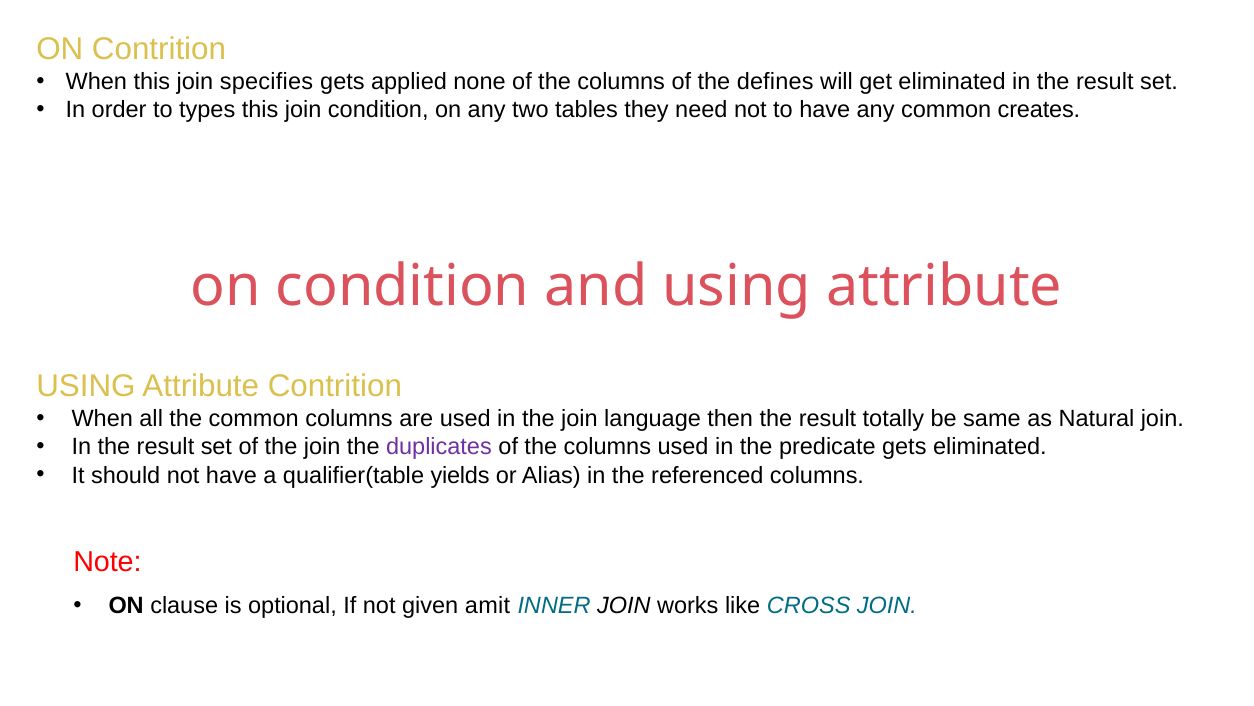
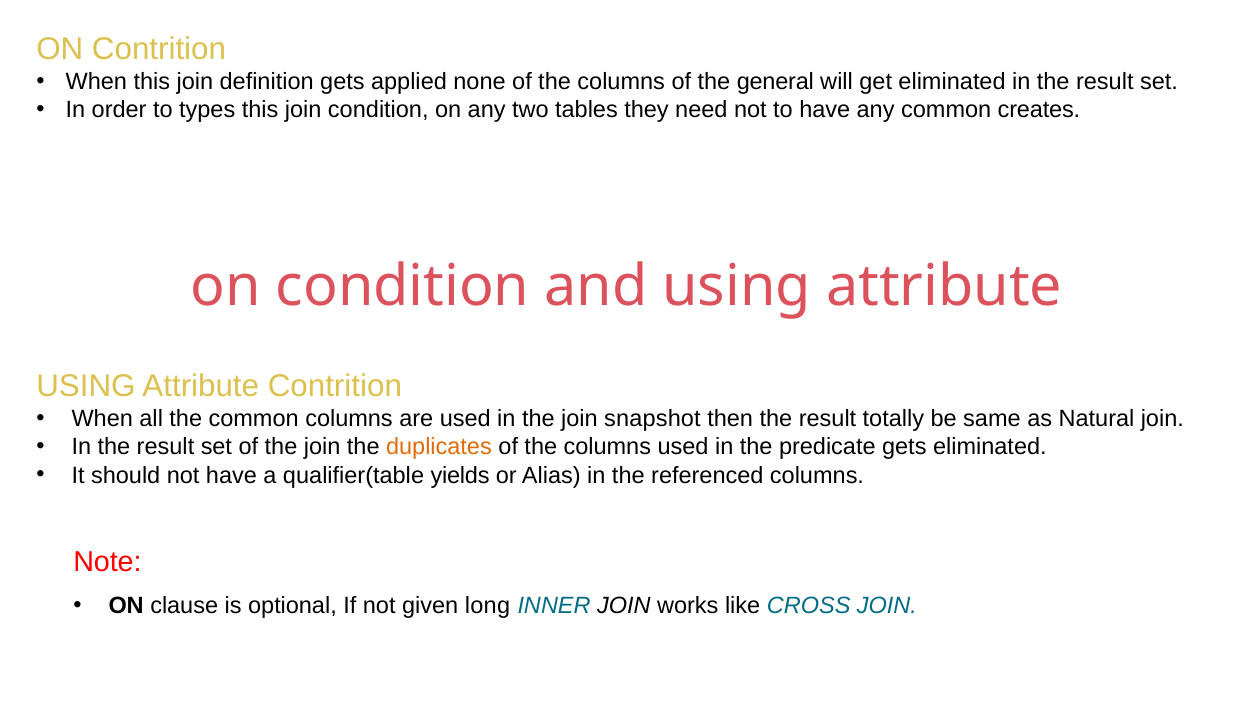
specifies: specifies -> definition
defines: defines -> general
language: language -> snapshot
duplicates colour: purple -> orange
amit: amit -> long
